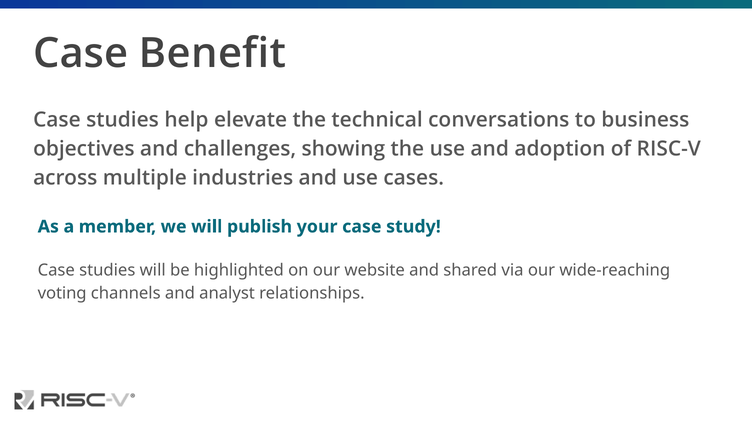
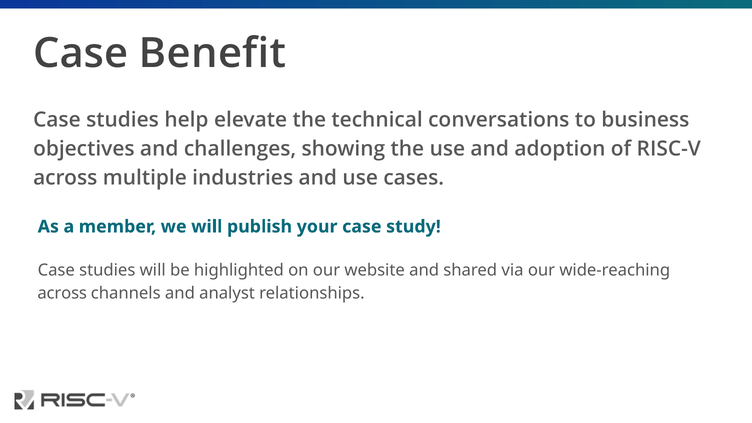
voting at (62, 293): voting -> across
